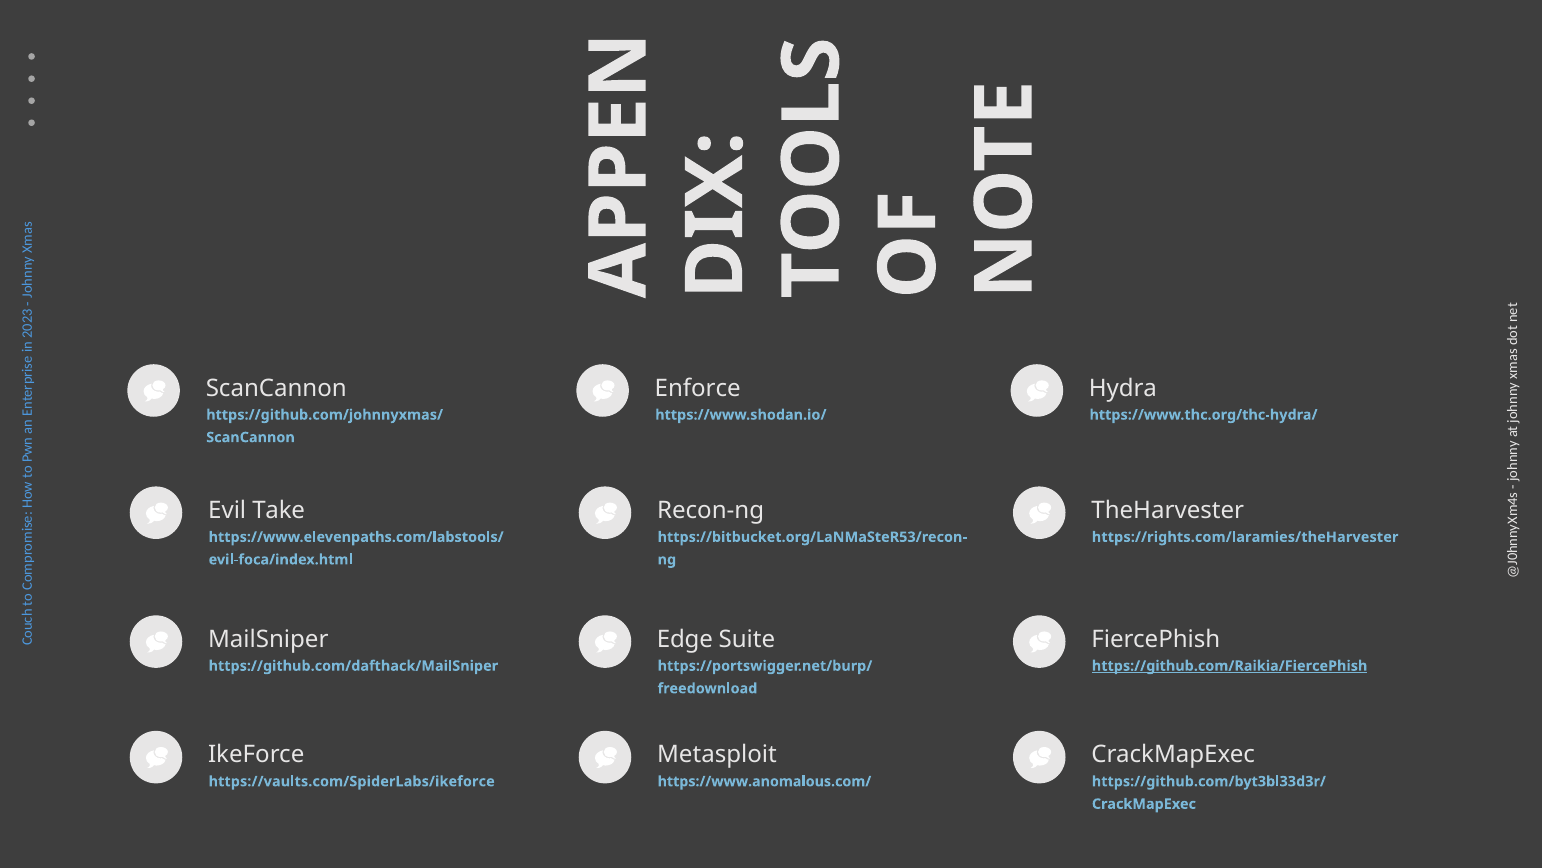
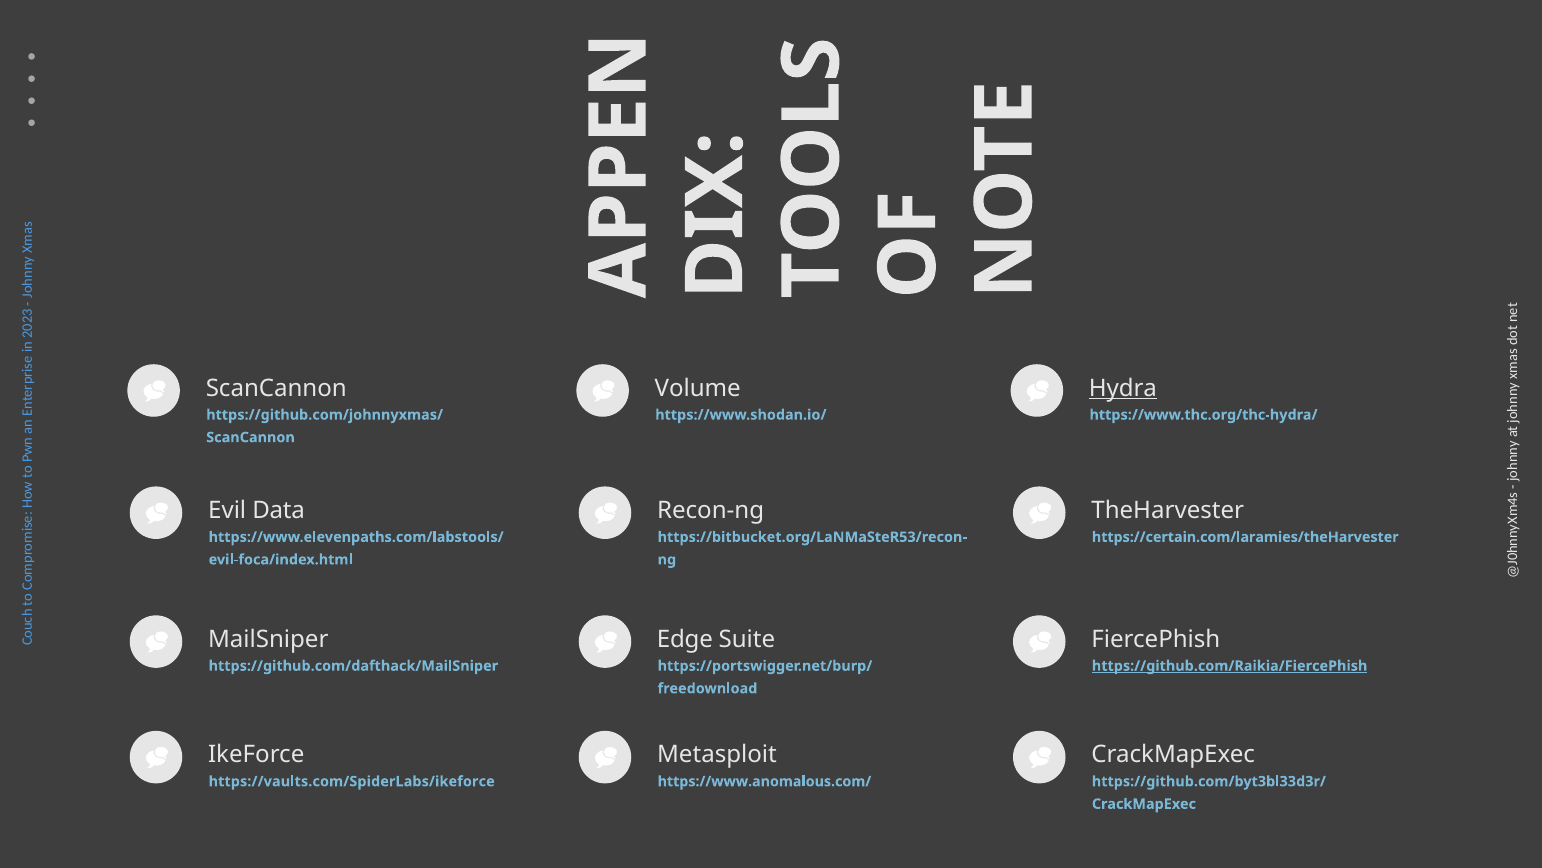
Enforce: Enforce -> Volume
Hydra underline: none -> present
Take: Take -> Data
https://rights.com/laramies/theHarvester: https://rights.com/laramies/theHarvester -> https://certain.com/laramies/theHarvester
